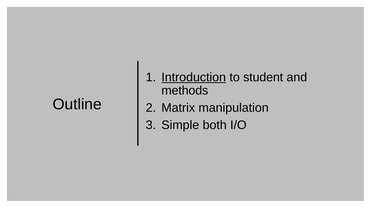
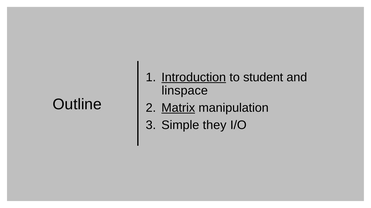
methods: methods -> linspace
Matrix underline: none -> present
both: both -> they
